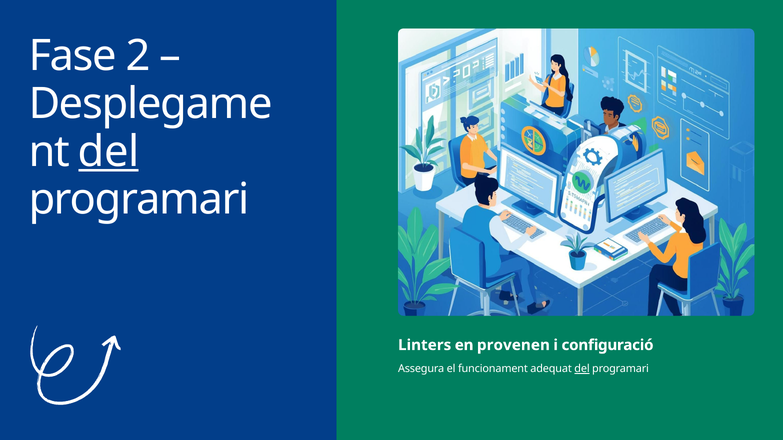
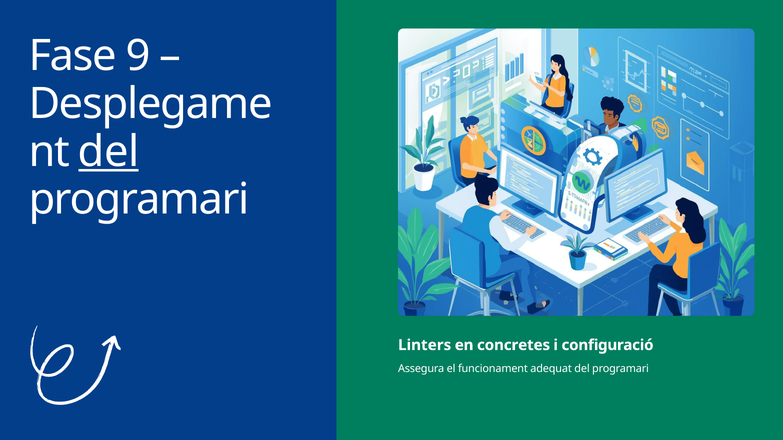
2: 2 -> 9
provenen: provenen -> concretes
del at (582, 369) underline: present -> none
